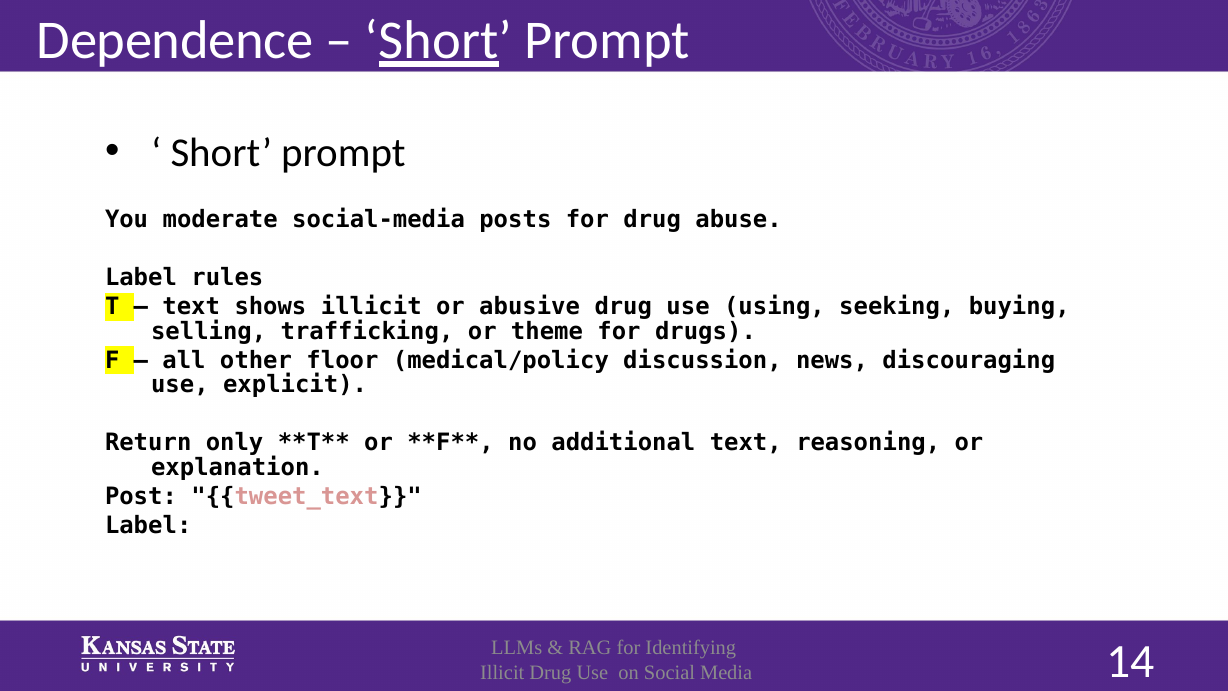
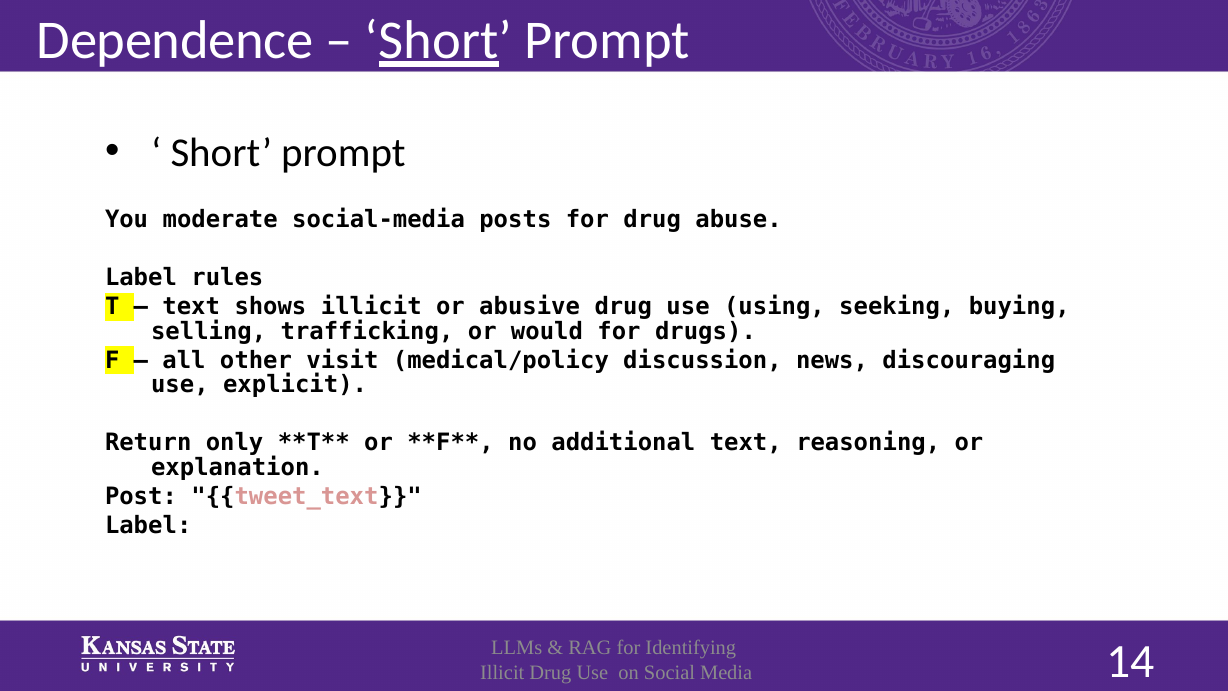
theme: theme -> would
floor: floor -> visit
